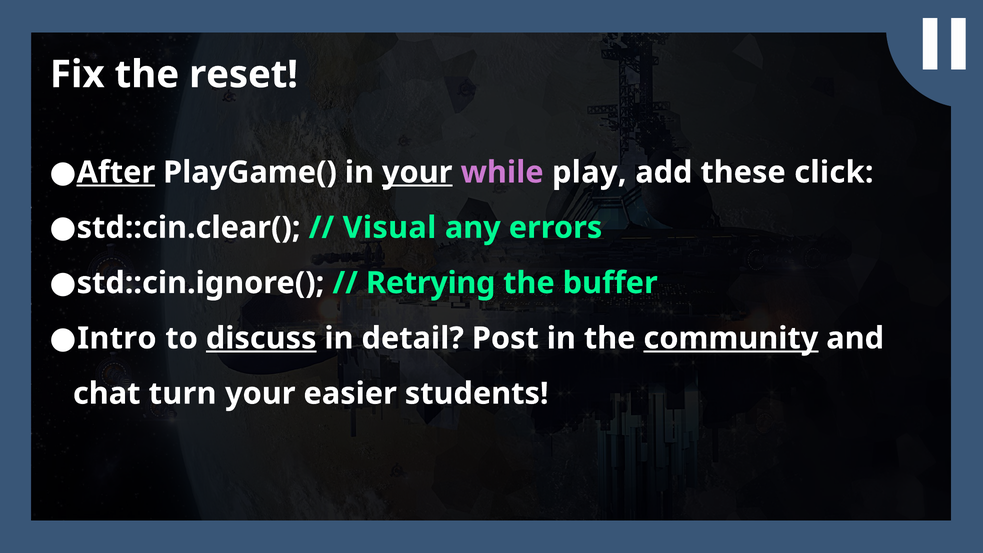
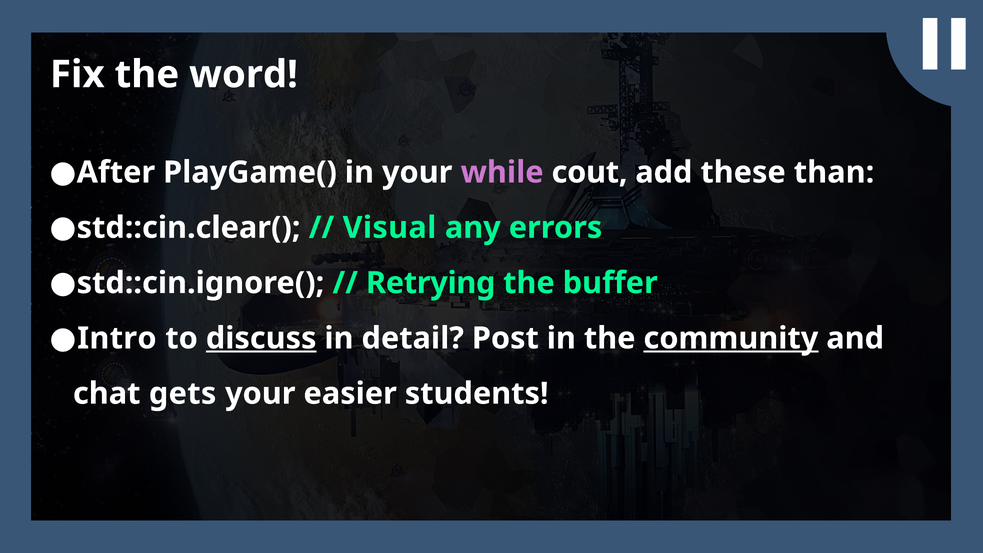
reset: reset -> word
After underline: present -> none
your at (417, 172) underline: present -> none
play: play -> cout
click: click -> than
turn: turn -> gets
